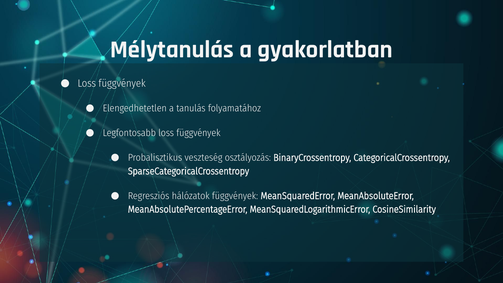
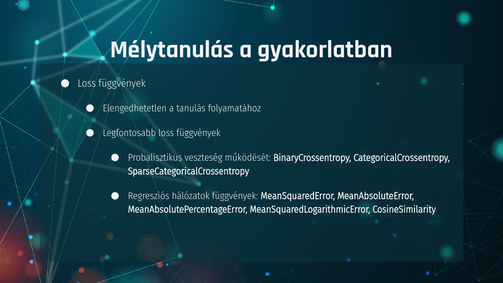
osztályozás: osztályozás -> működését
